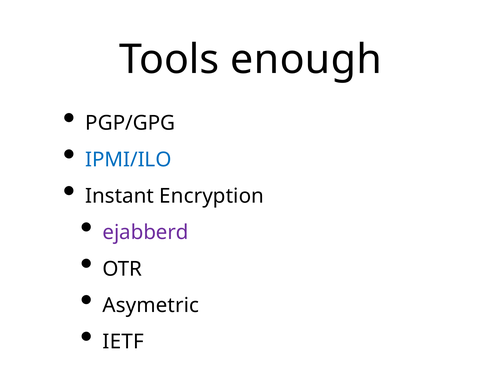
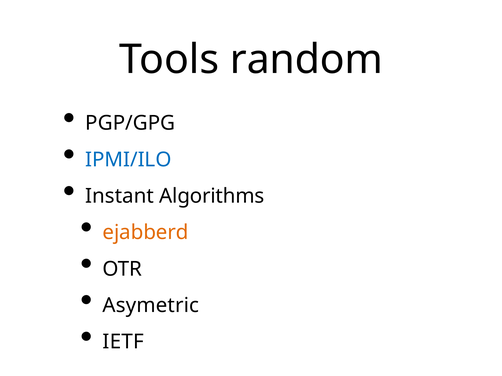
enough: enough -> random
Encryption: Encryption -> Algorithms
ejabberd colour: purple -> orange
